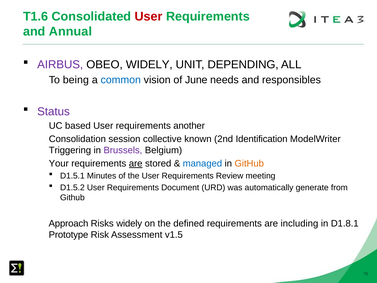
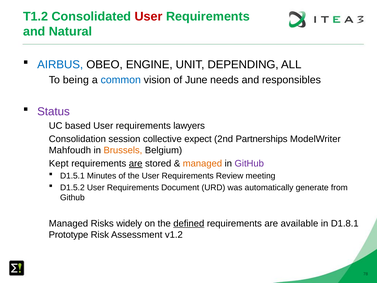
T1.6: T1.6 -> T1.2
Annual: Annual -> Natural
AIRBUS colour: purple -> blue
OBEO WIDELY: WIDELY -> ENGINE
another: another -> lawyers
known: known -> expect
Identification: Identification -> Partnerships
Triggering: Triggering -> Mahfoudh
Brussels colour: purple -> orange
Your: Your -> Kept
managed at (202, 163) colour: blue -> orange
GitHub at (249, 163) colour: orange -> purple
Approach at (69, 223): Approach -> Managed
defined underline: none -> present
including: including -> available
v1.5: v1.5 -> v1.2
